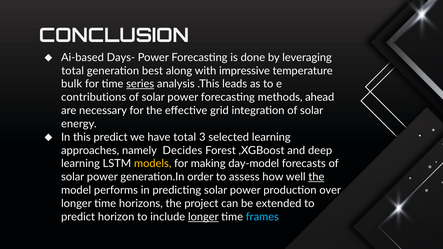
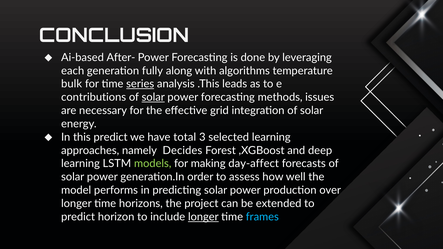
Days-: Days- -> After-
total at (73, 71): total -> each
best: best -> fully
impressive: impressive -> algorithms
solar at (153, 97) underline: none -> present
ahead: ahead -> issues
models colour: yellow -> light green
day-model: day-model -> day-affect
the at (316, 177) underline: present -> none
